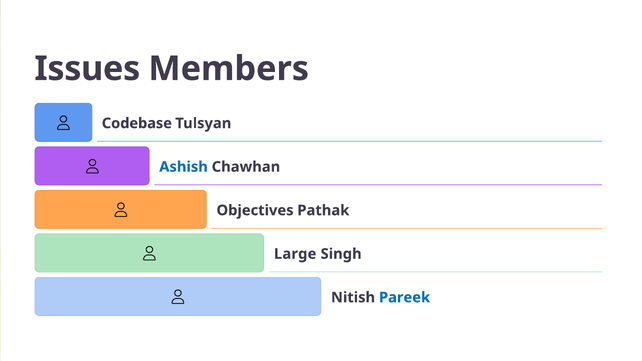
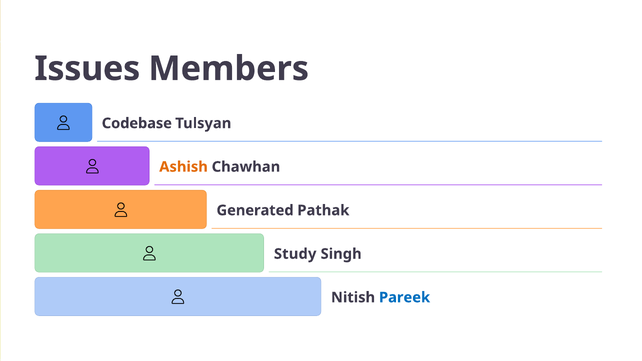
Ashish colour: blue -> orange
Objectives: Objectives -> Generated
Large: Large -> Study
